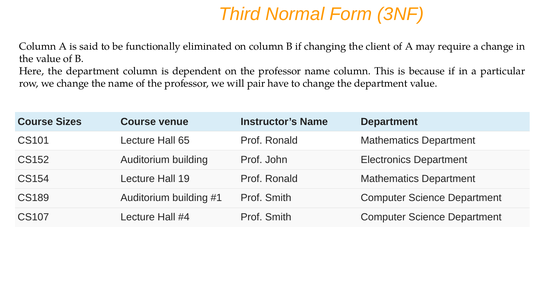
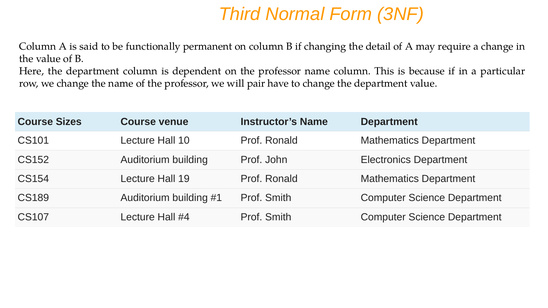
eliminated: eliminated -> permanent
client: client -> detail
65: 65 -> 10
